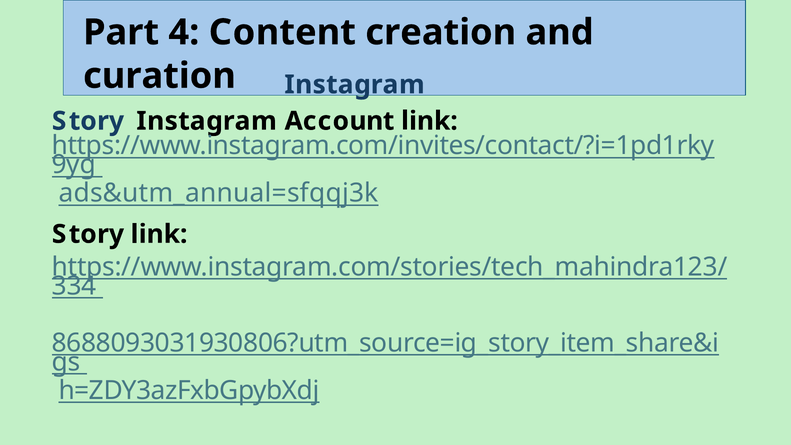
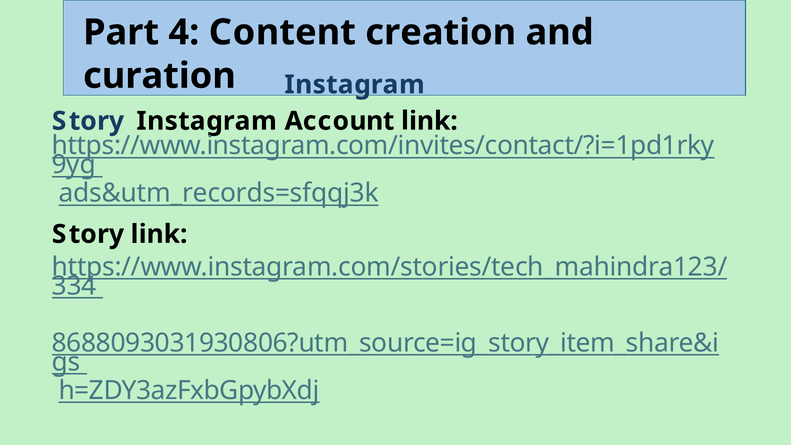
ads&utm_annual=sfqqj3k: ads&utm_annual=sfqqj3k -> ads&utm_records=sfqqj3k
